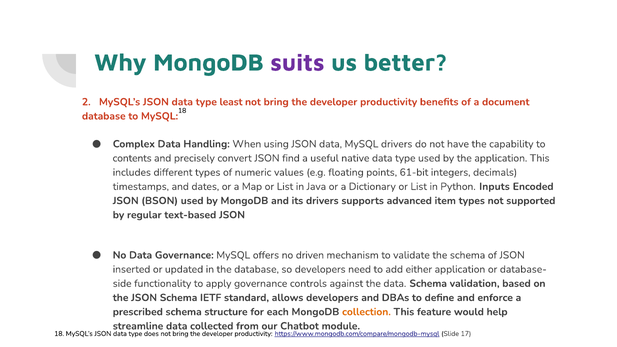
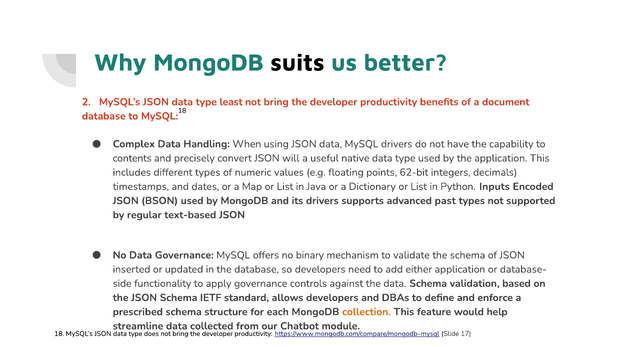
suits colour: purple -> black
find: find -> will
61-bit: 61-bit -> 62-bit
item: item -> past
driven: driven -> binary
